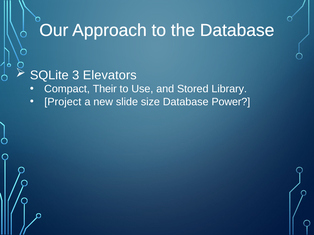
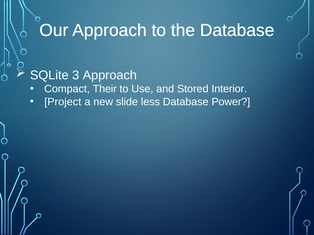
3 Elevators: Elevators -> Approach
Library: Library -> Interior
size: size -> less
